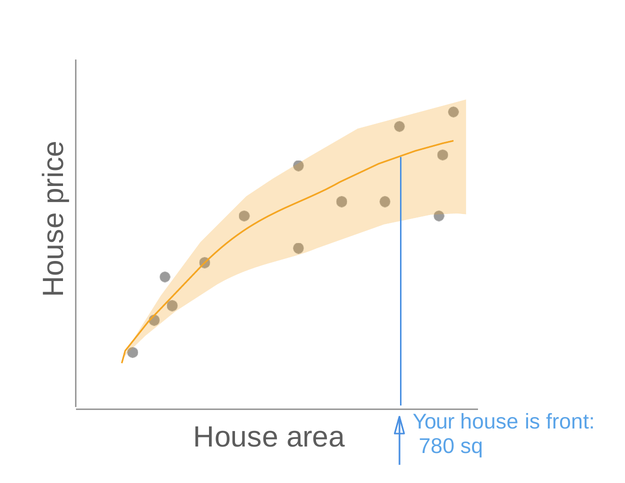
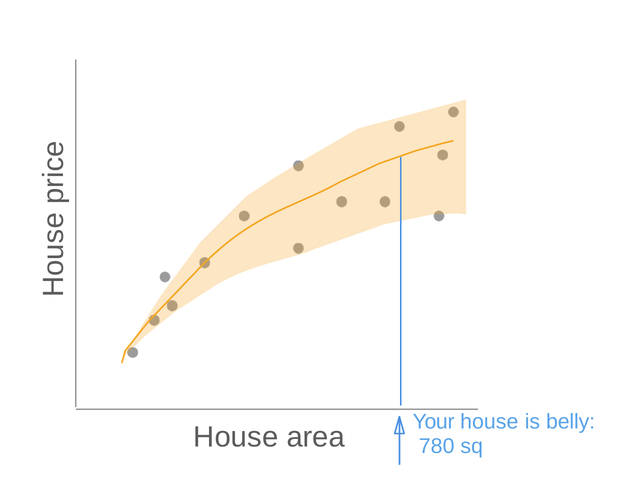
front: front -> belly
